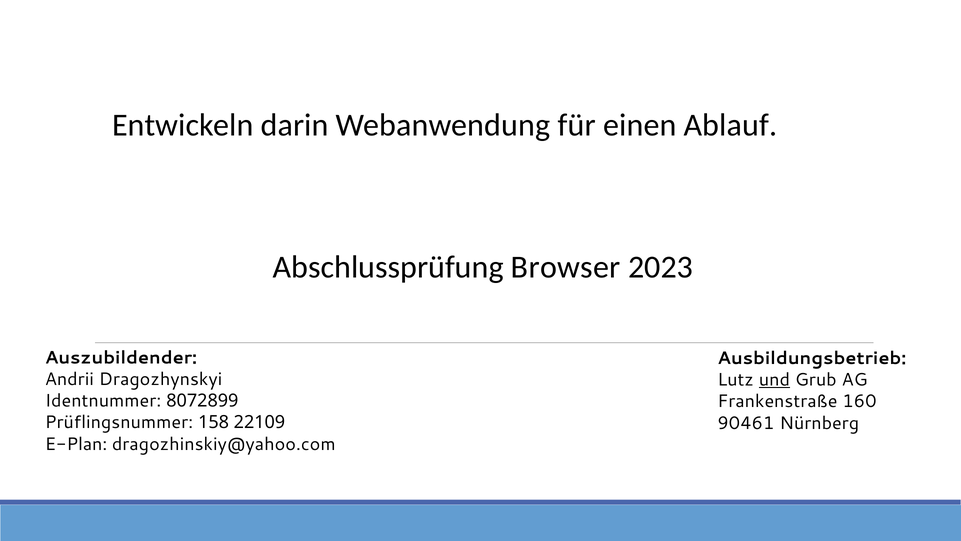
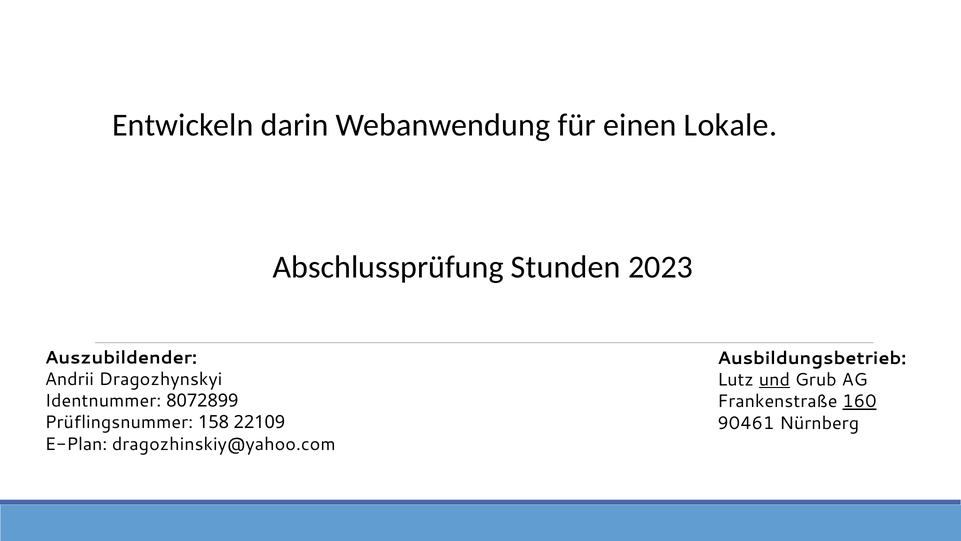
Ablauf: Ablauf -> Lokale
Browser: Browser -> Stunden
160 underline: none -> present
